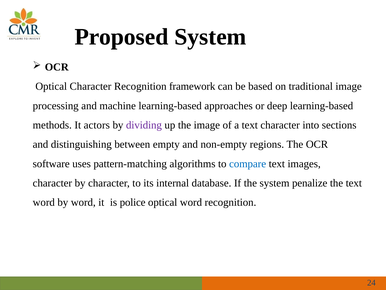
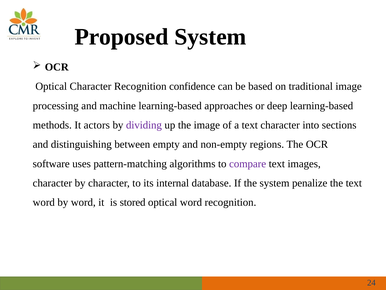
framework: framework -> confidence
compare colour: blue -> purple
police: police -> stored
